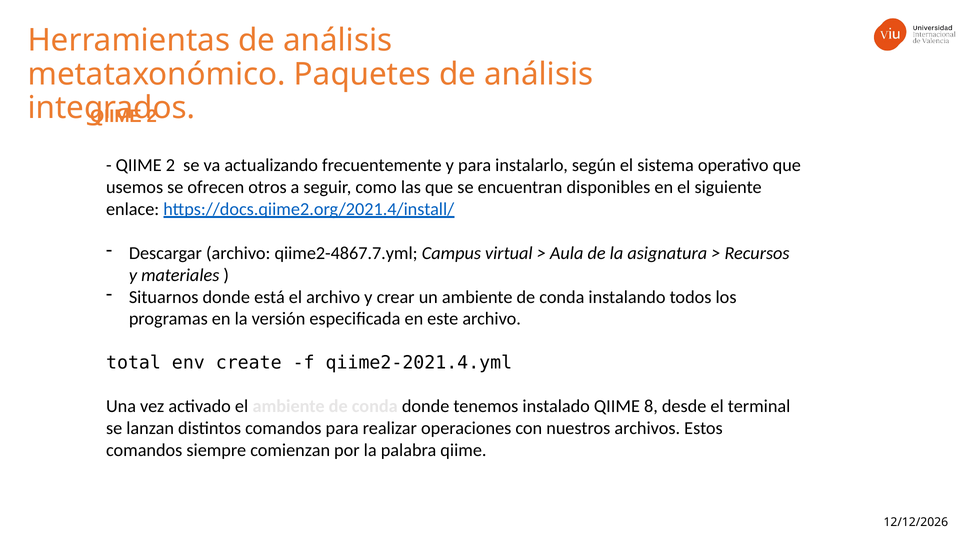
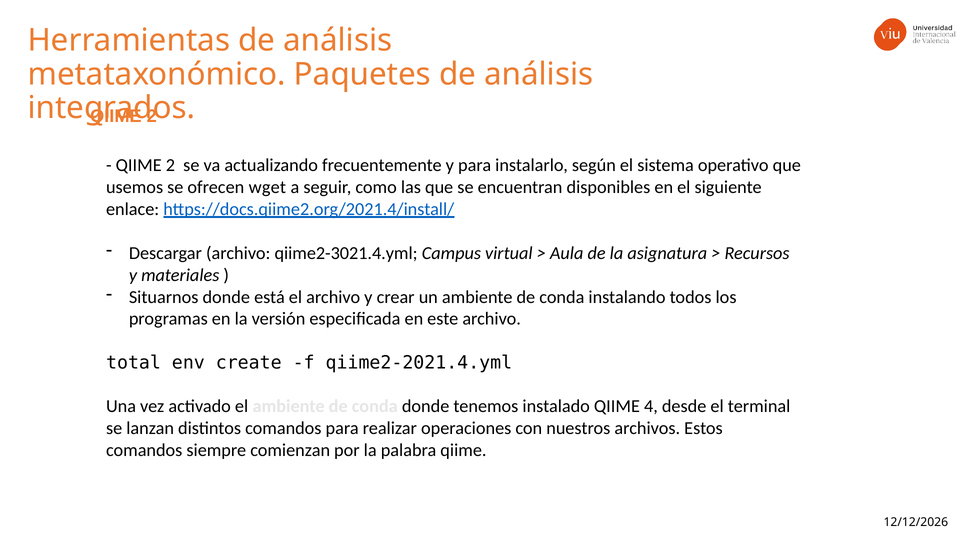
otros: otros -> wget
qiime2-4867.7.yml: qiime2-4867.7.yml -> qiime2-3021.4.yml
8: 8 -> 4
